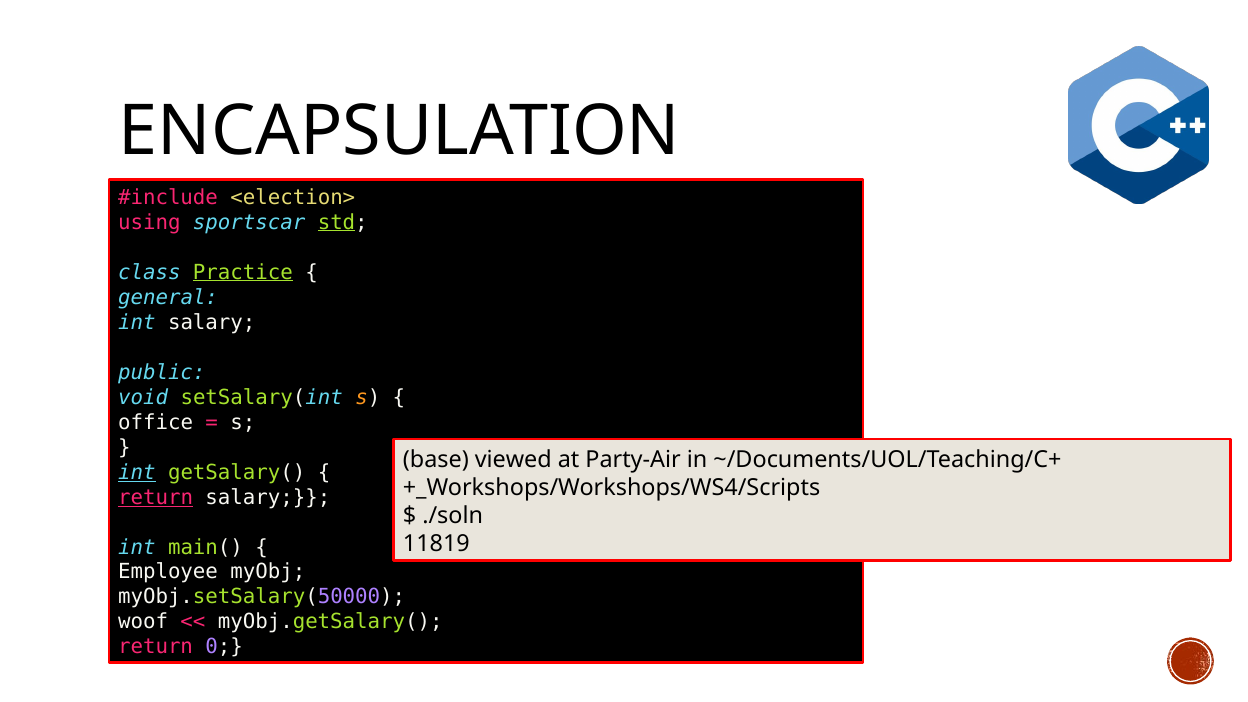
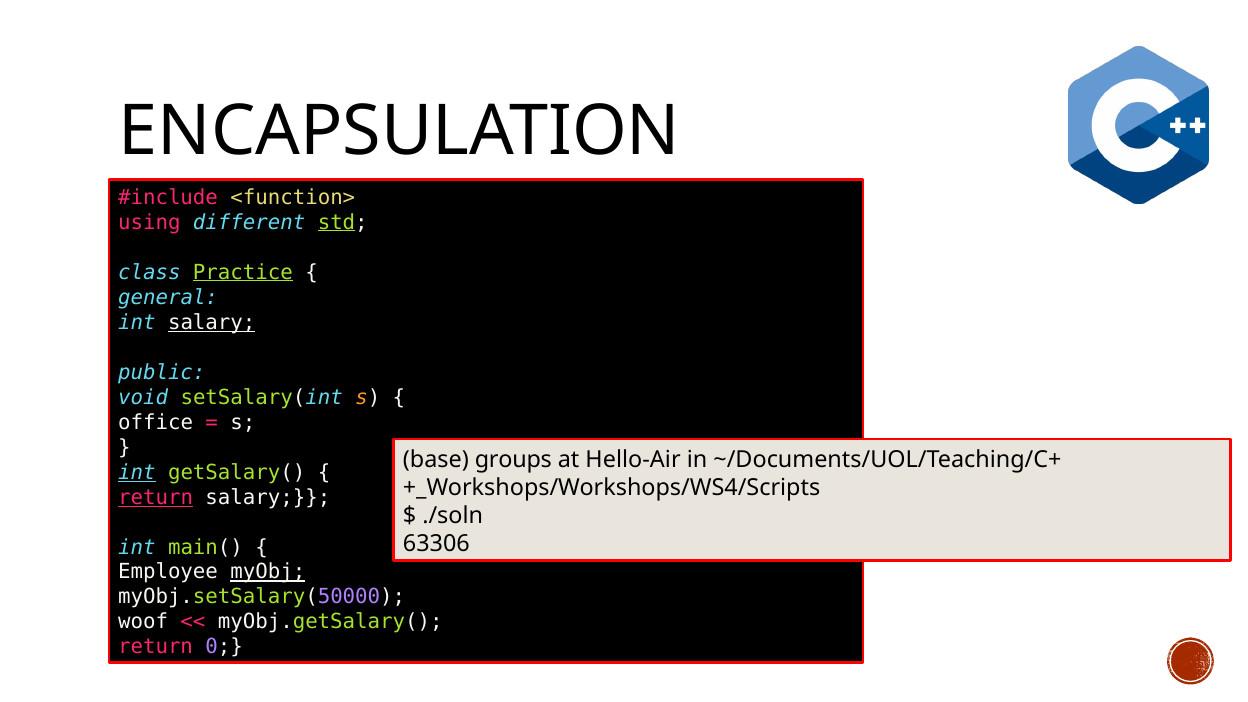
<election>: <election> -> <function>
sportscar: sportscar -> different
salary at (212, 323) underline: none -> present
viewed: viewed -> groups
Party-Air: Party-Air -> Hello-Air
11819: 11819 -> 63306
myObj underline: none -> present
